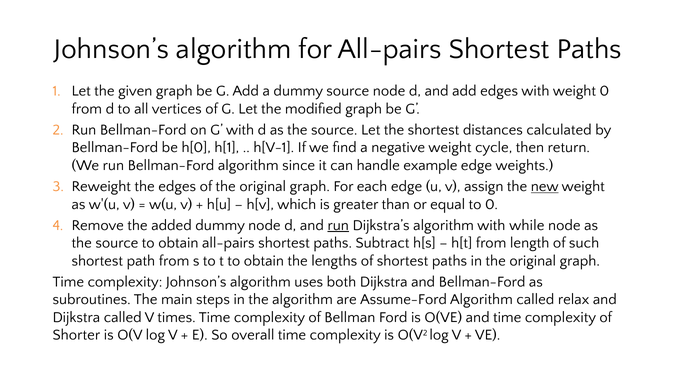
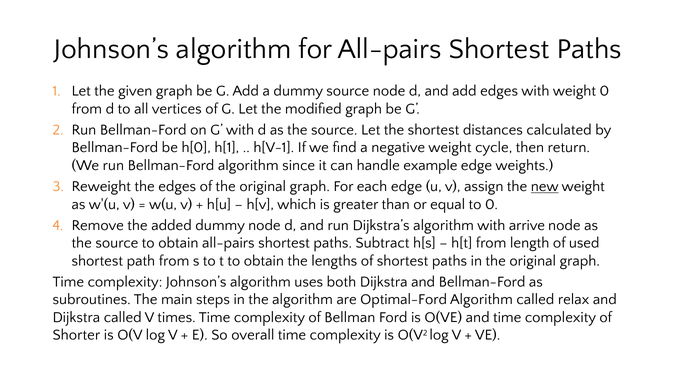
run at (338, 225) underline: present -> none
while: while -> arrive
such: such -> used
Assume-Ford: Assume-Ford -> Optimal-Ford
